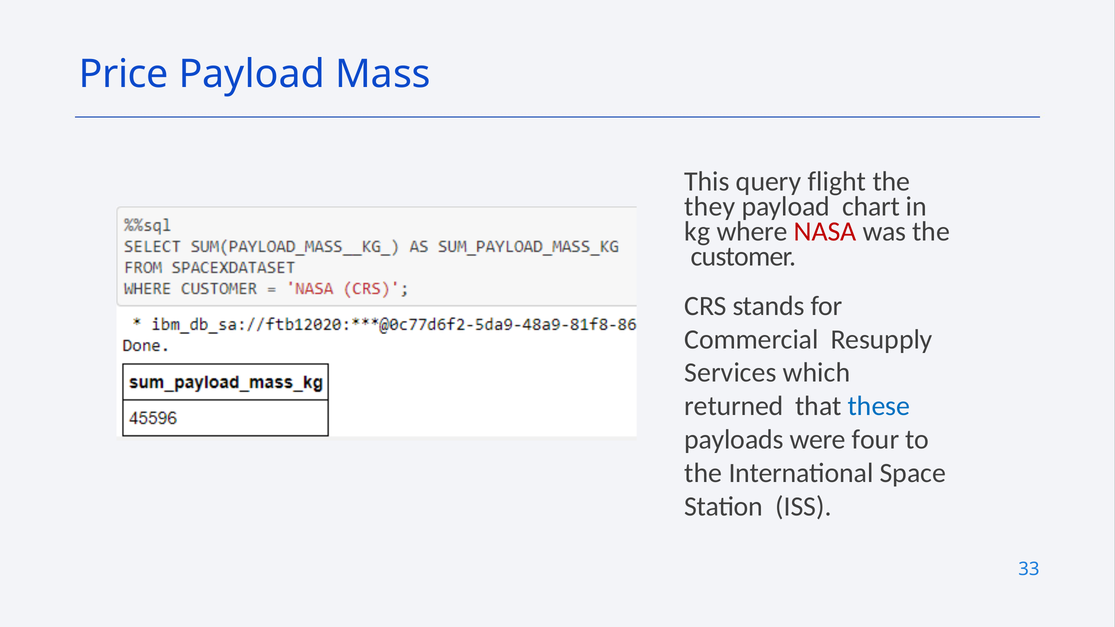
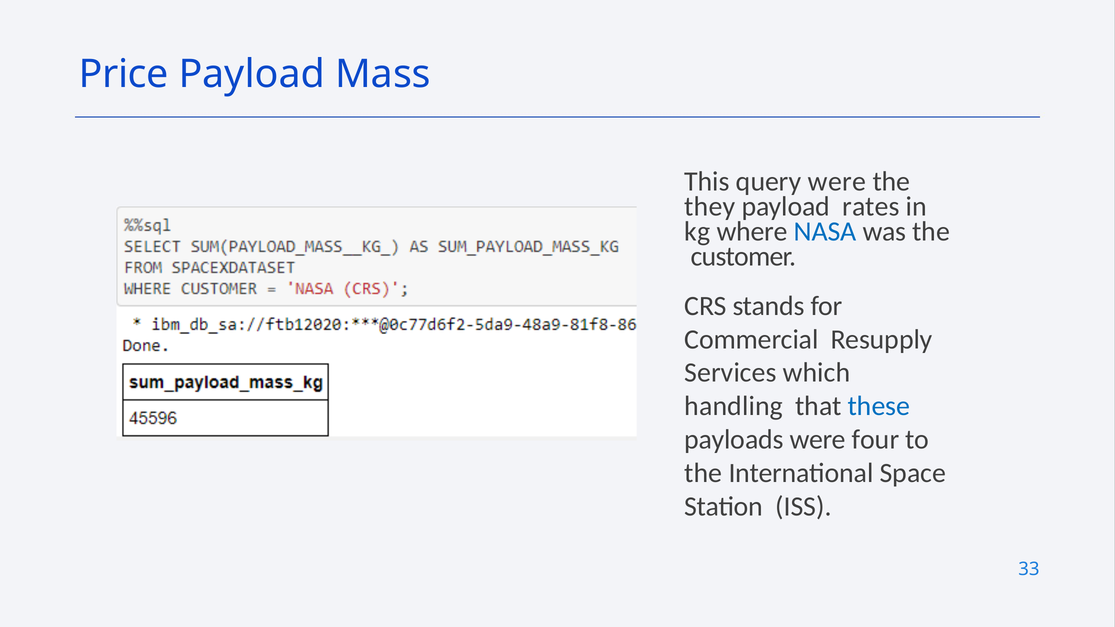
query flight: flight -> were
chart: chart -> rates
NASA colour: red -> blue
returned: returned -> handling
